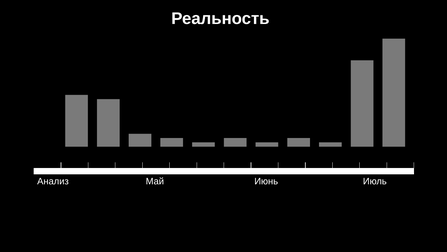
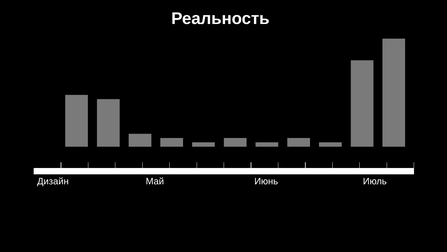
Анализ: Анализ -> Дизайн
